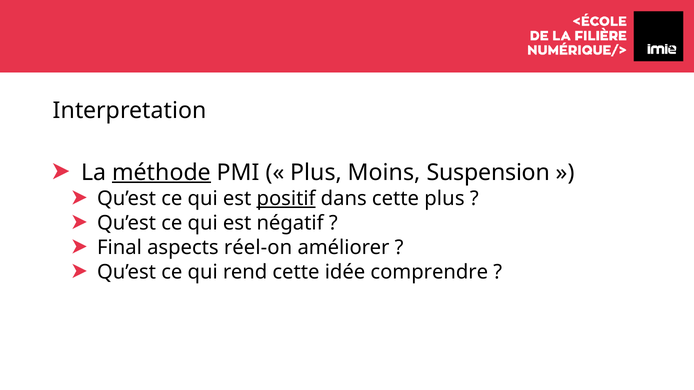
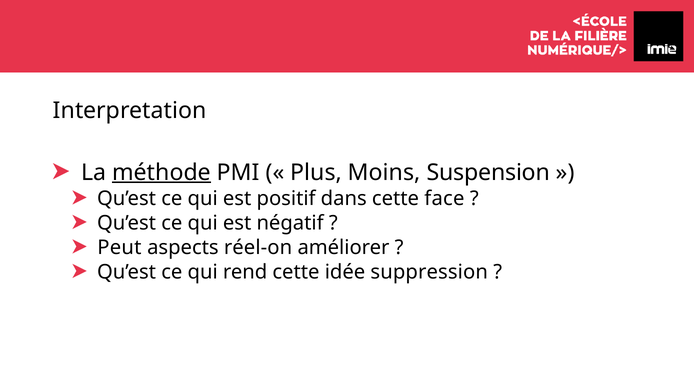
positif underline: present -> none
cette plus: plus -> face
Final: Final -> Peut
comprendre: comprendre -> suppression
